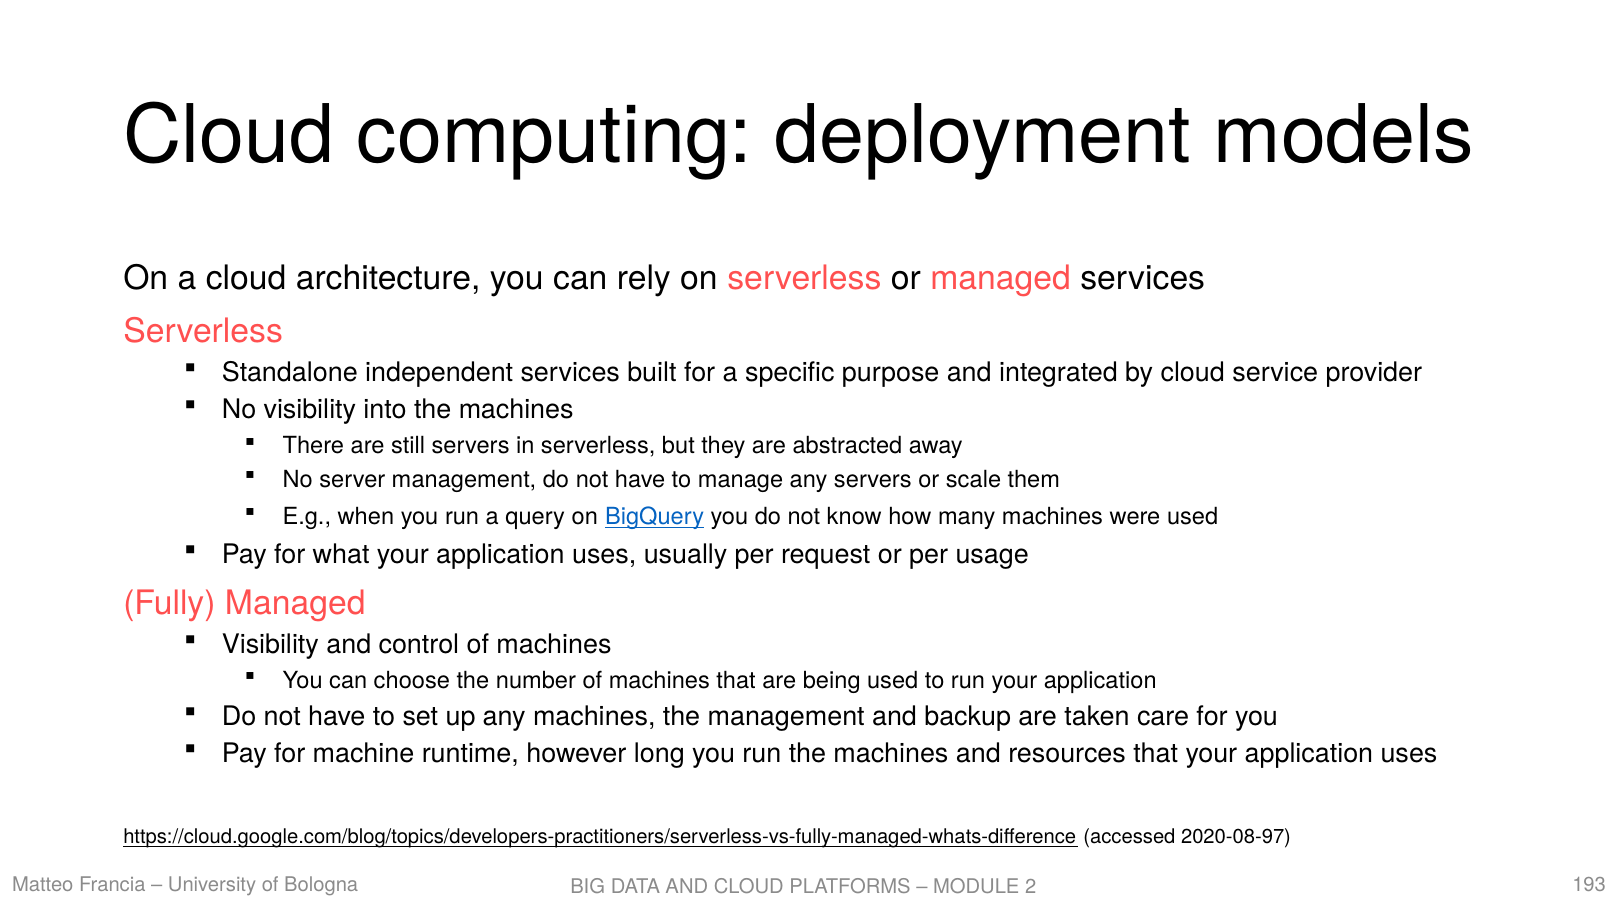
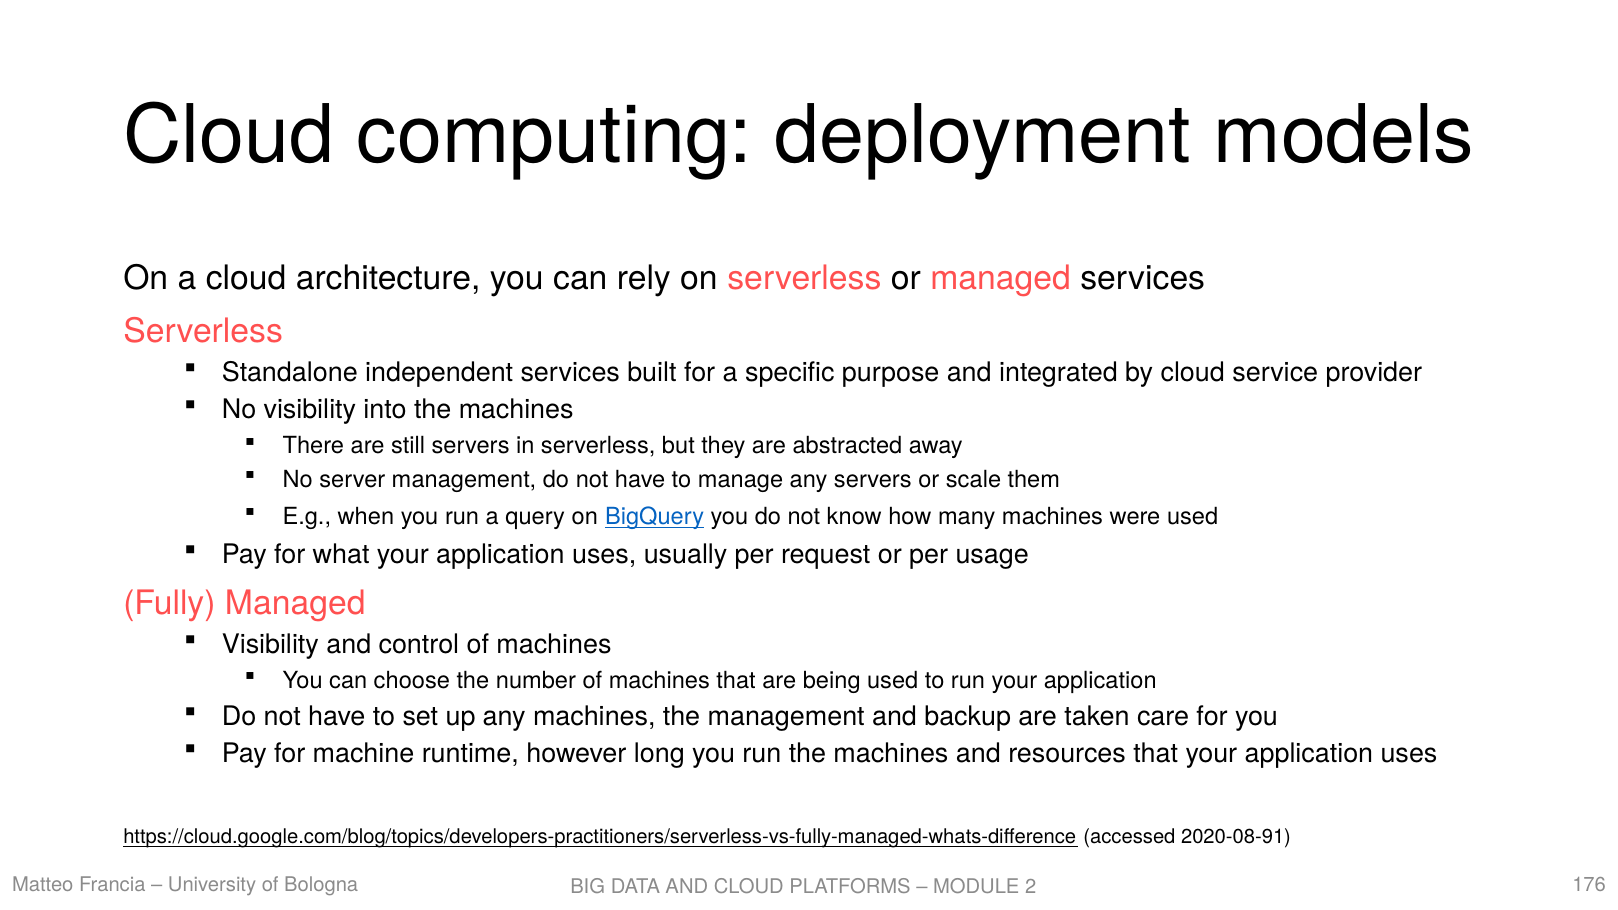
2020-08-97: 2020-08-97 -> 2020-08-91
193: 193 -> 176
